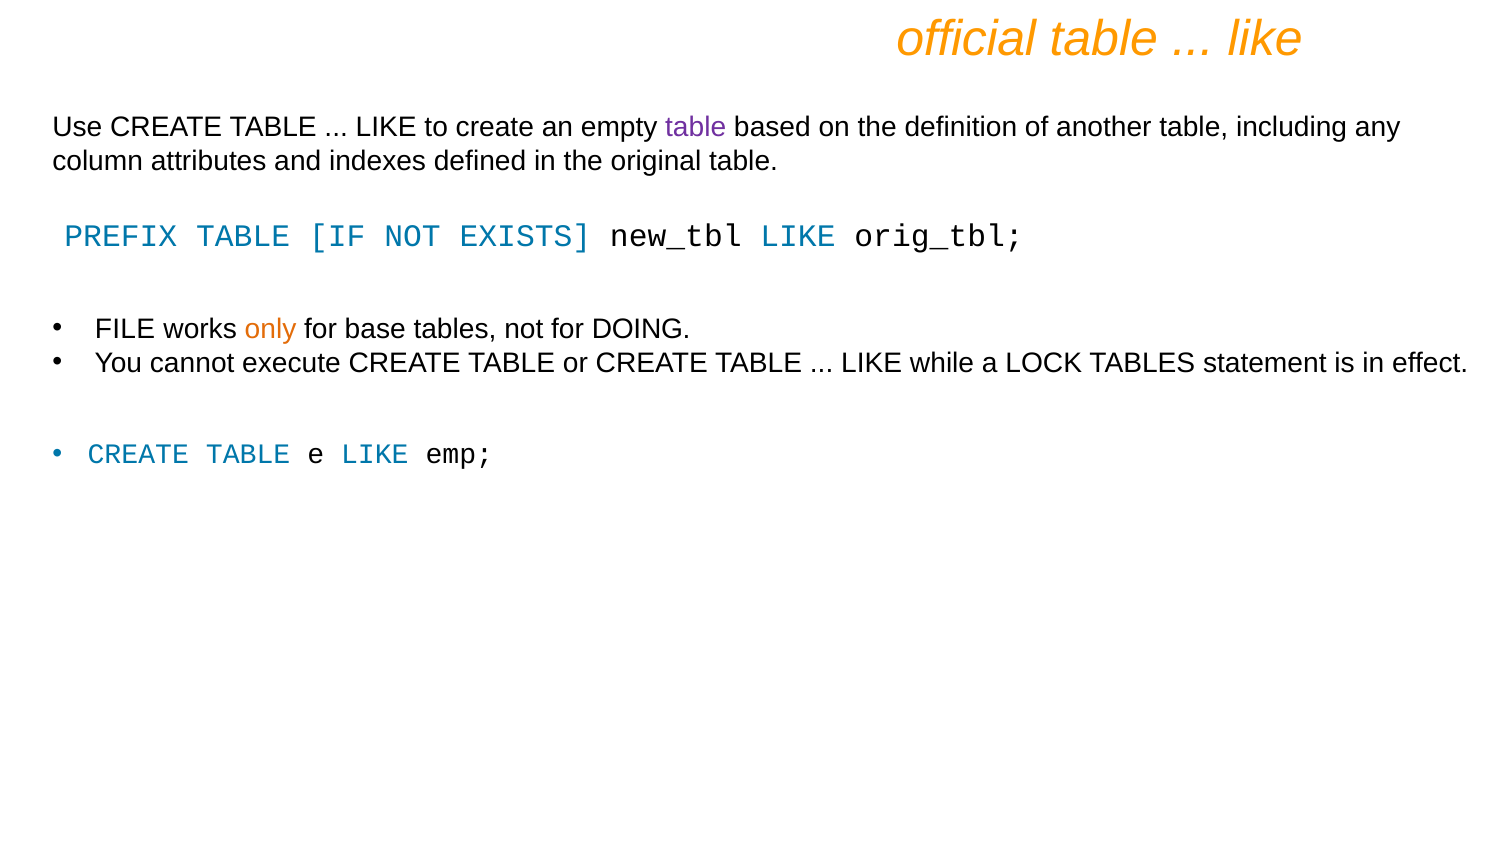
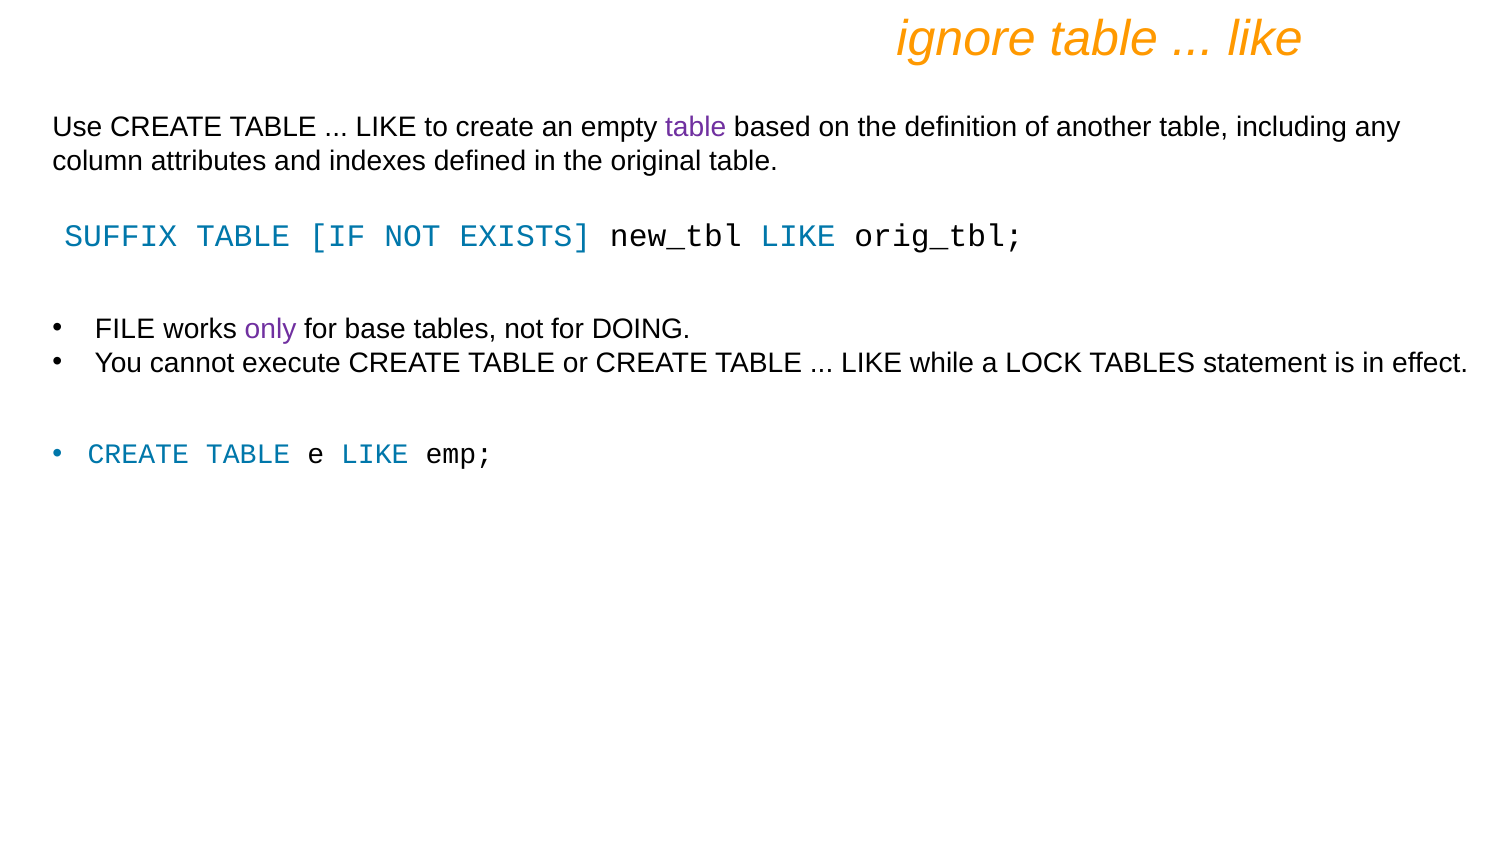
official: official -> ignore
PREFIX: PREFIX -> SUFFIX
only colour: orange -> purple
